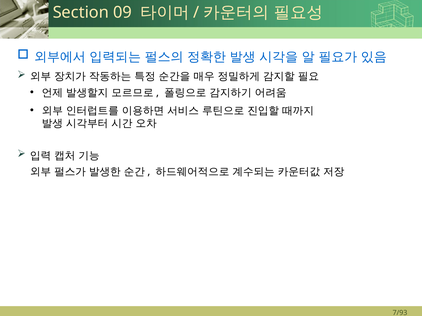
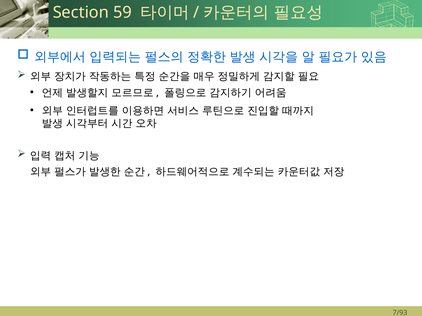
09: 09 -> 59
